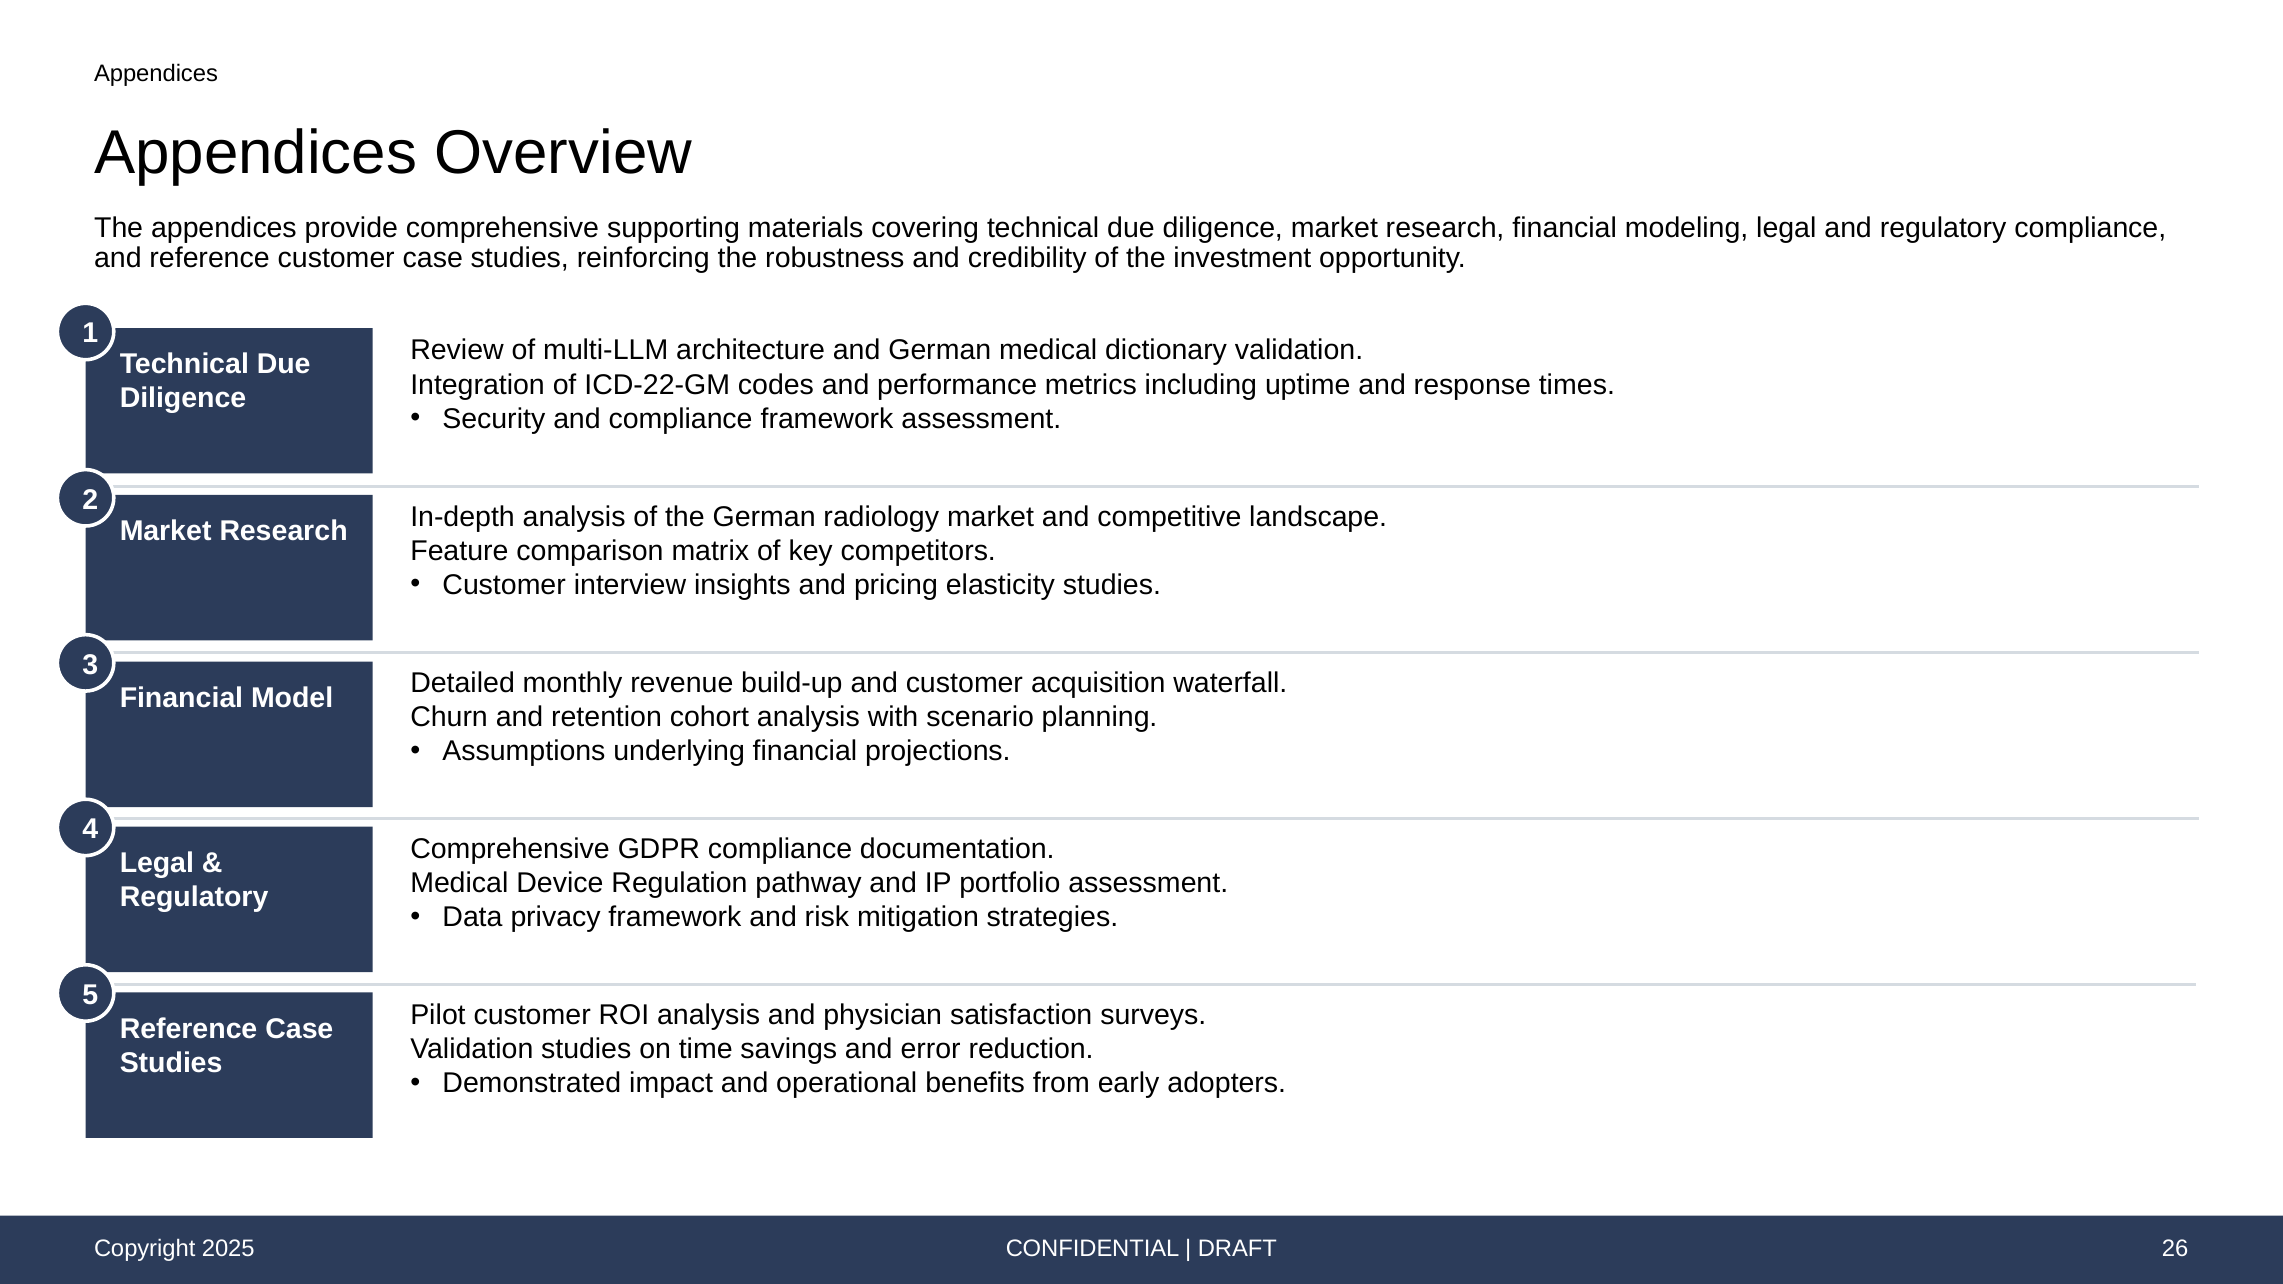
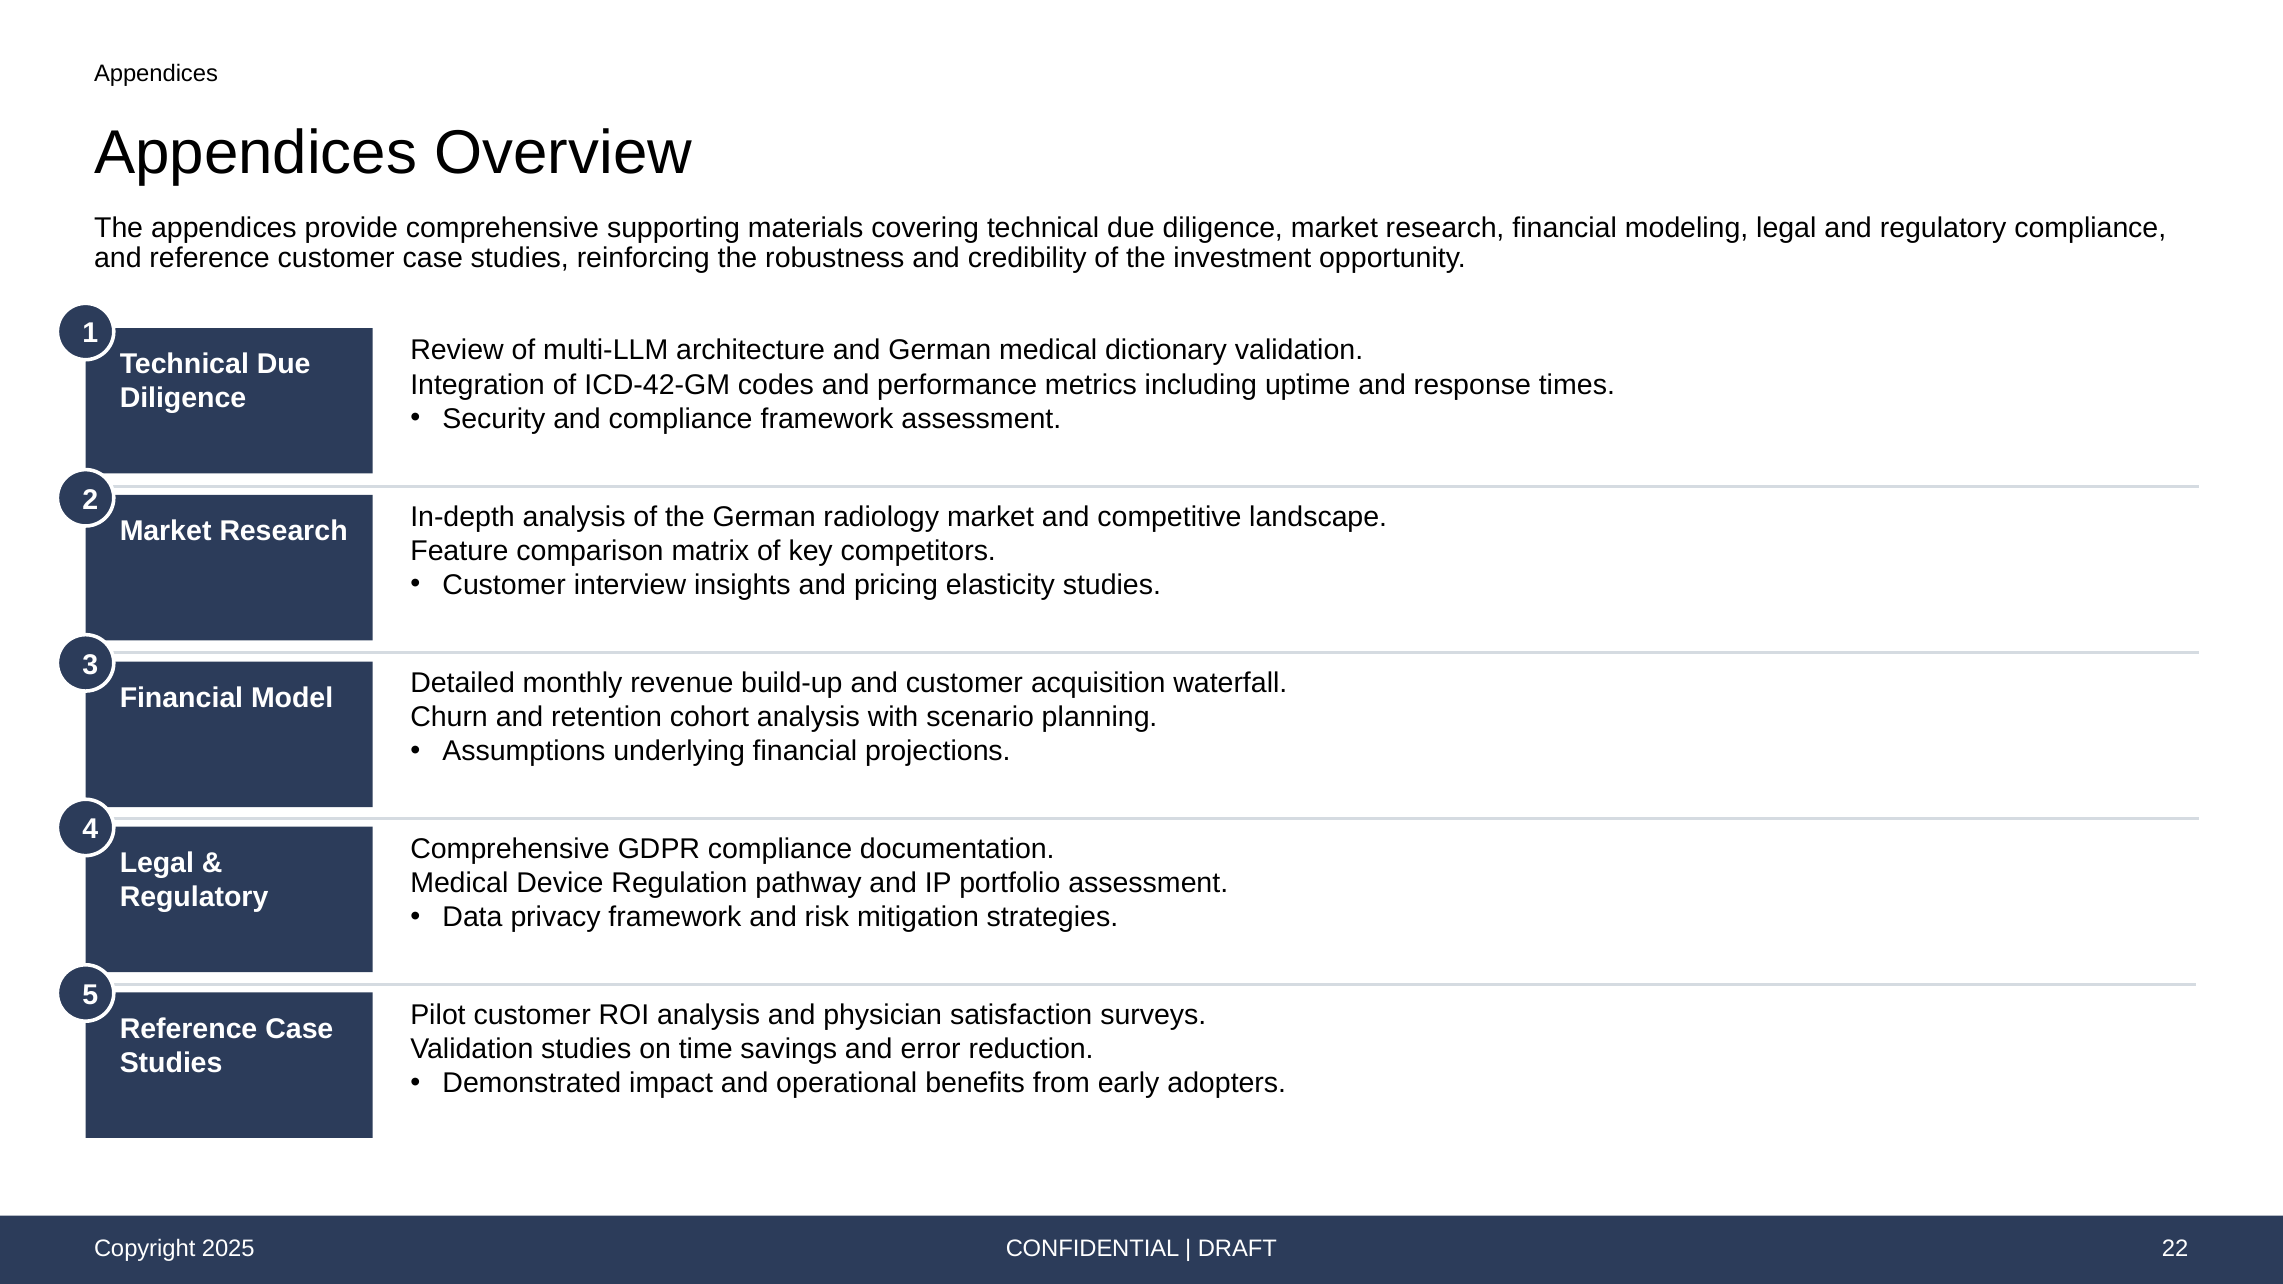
ICD-22-GM: ICD-22-GM -> ICD-42-GM
26: 26 -> 22
